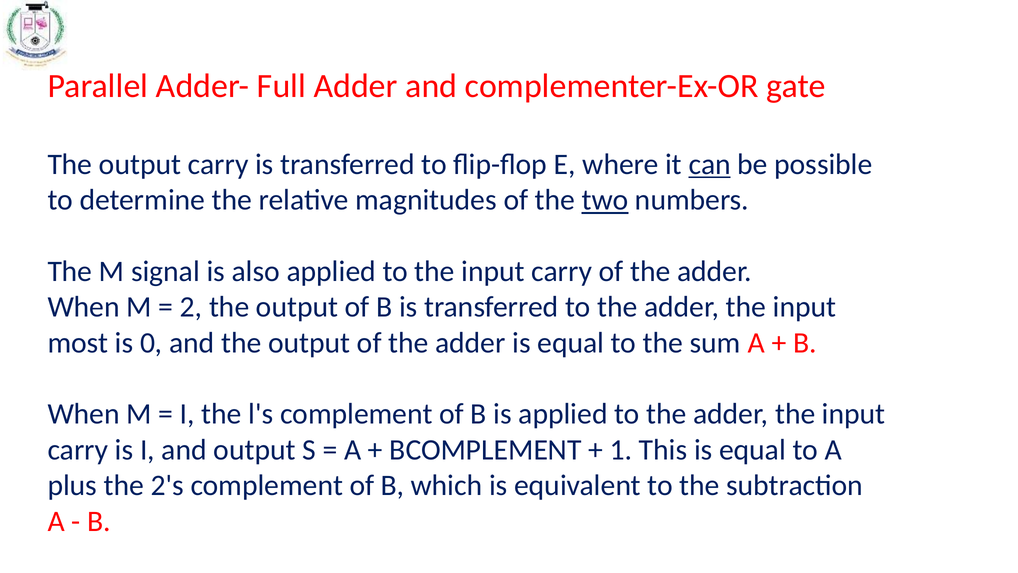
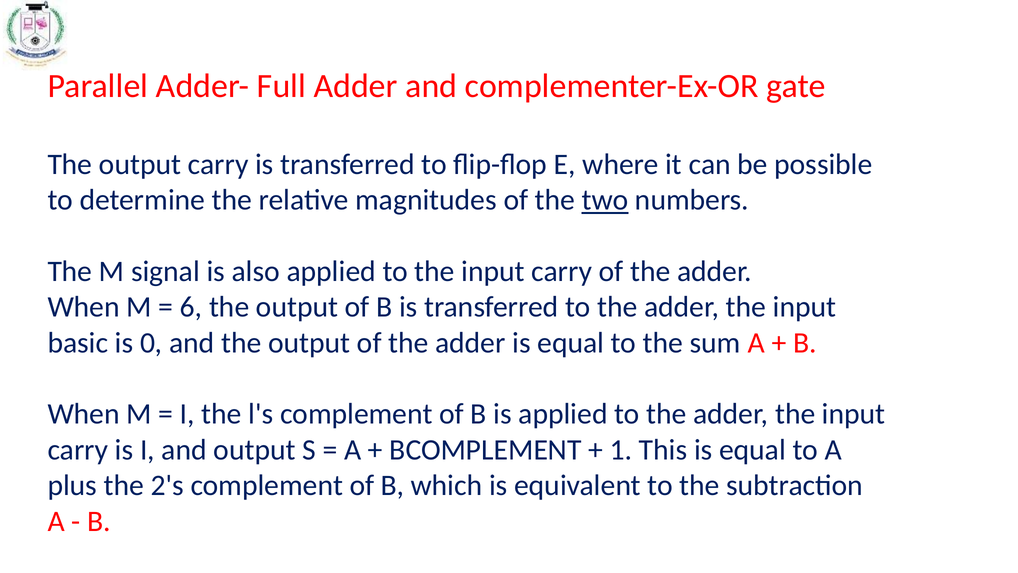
can underline: present -> none
2: 2 -> 6
most: most -> basic
